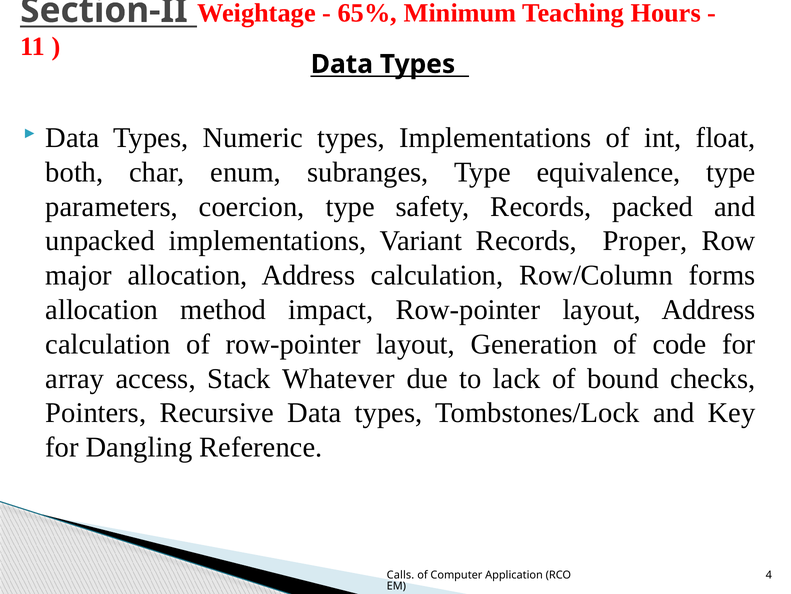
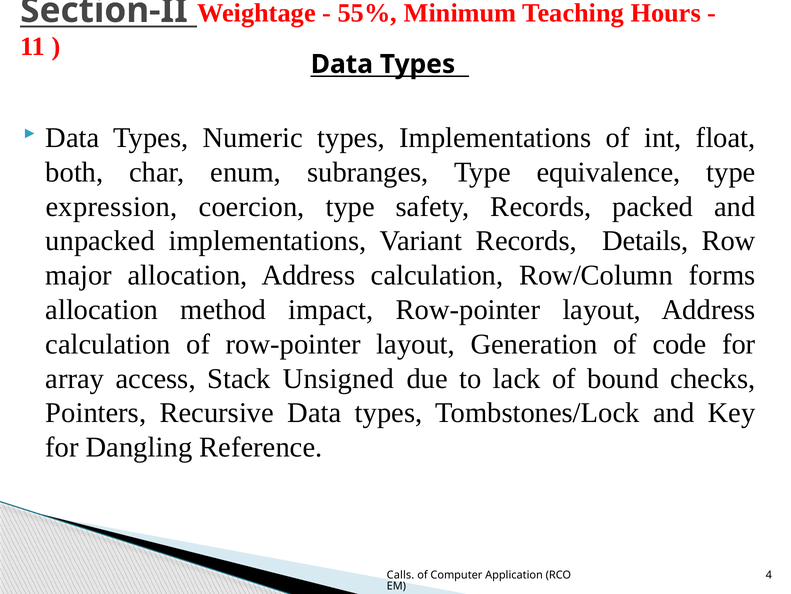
65%: 65% -> 55%
parameters: parameters -> expression
Proper: Proper -> Details
Whatever: Whatever -> Unsigned
